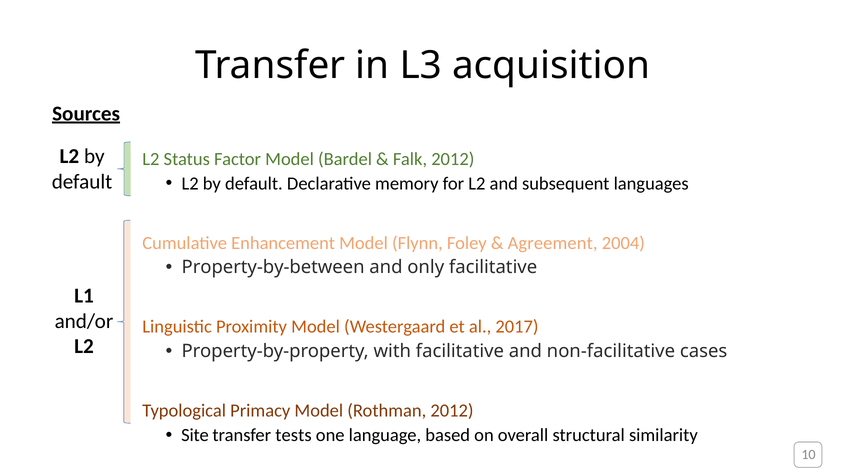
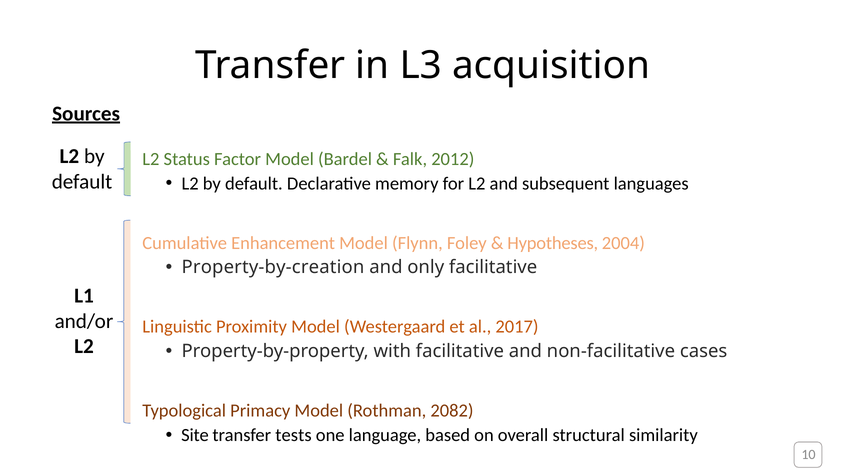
Agreement: Agreement -> Hypotheses
Property-by-between: Property-by-between -> Property-by-creation
Rothman 2012: 2012 -> 2082
